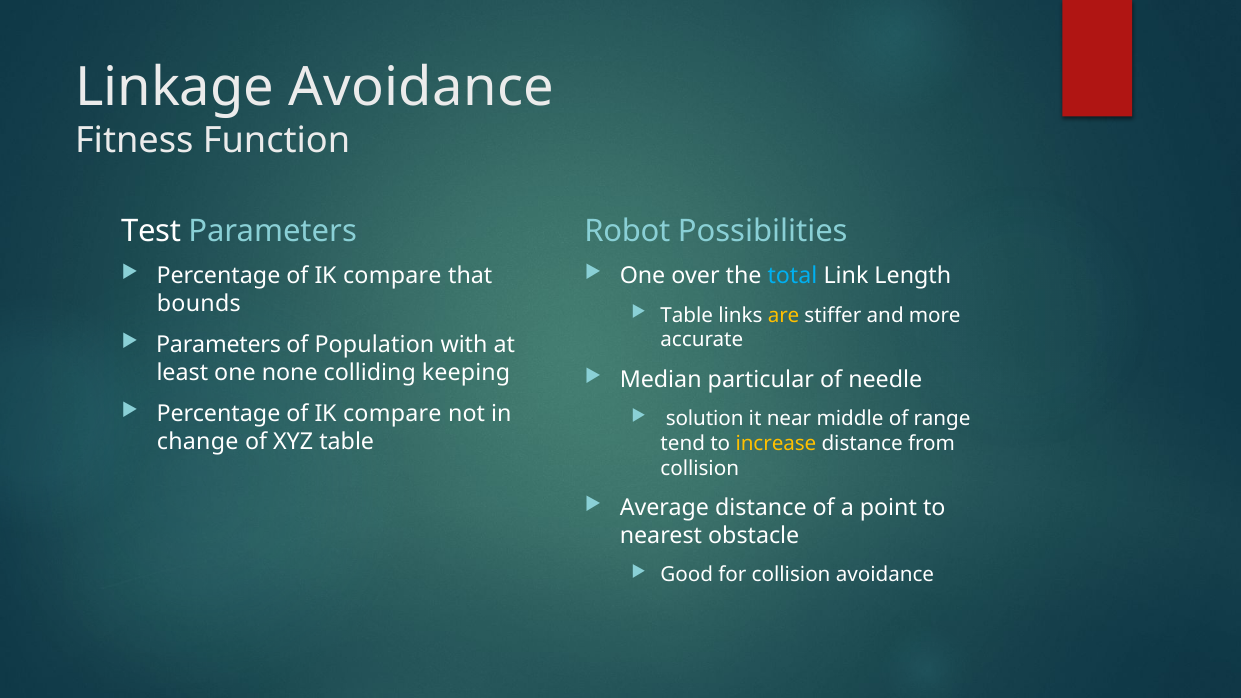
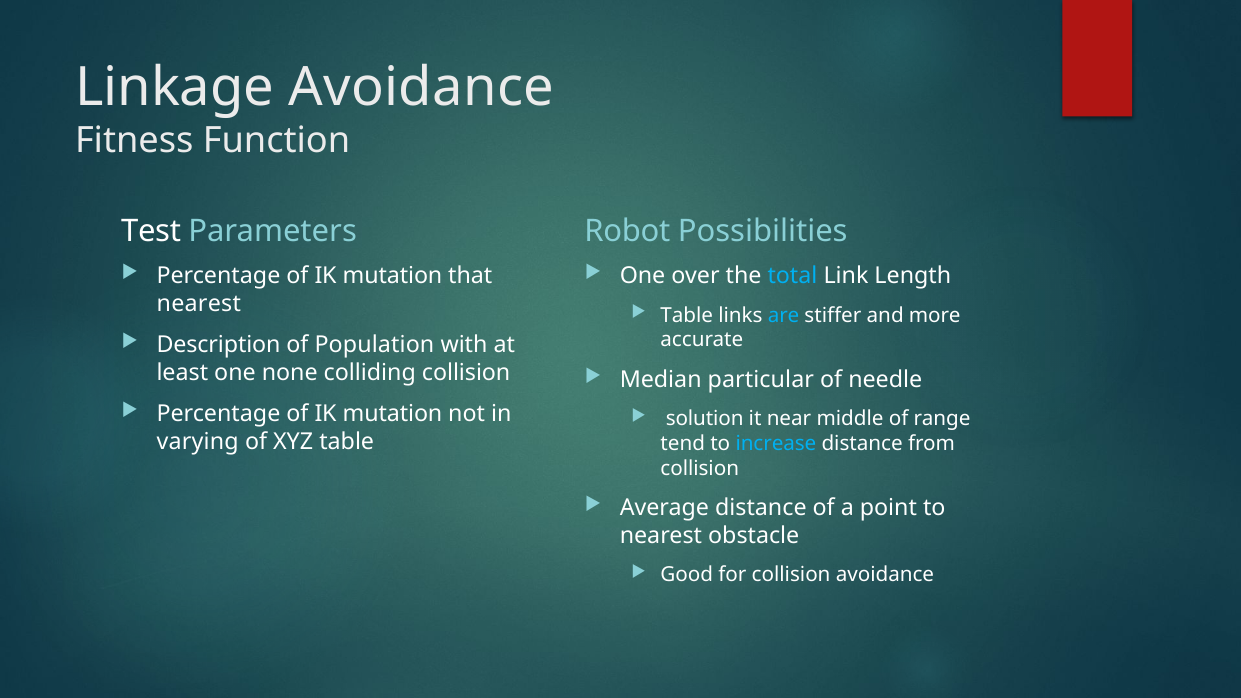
compare at (392, 276): compare -> mutation
bounds at (199, 304): bounds -> nearest
are colour: yellow -> light blue
Parameters at (219, 345): Parameters -> Description
colliding keeping: keeping -> collision
compare at (392, 414): compare -> mutation
change: change -> varying
increase colour: yellow -> light blue
